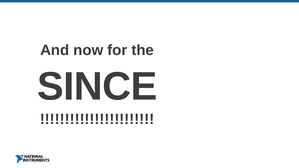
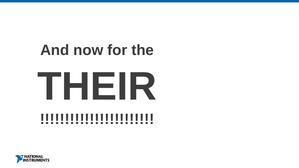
SINCE: SINCE -> THEIR
